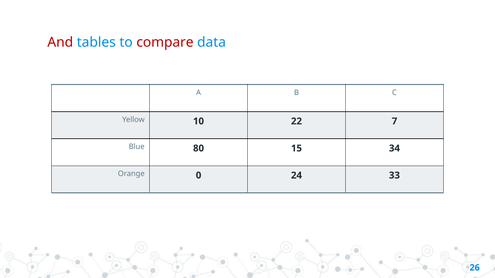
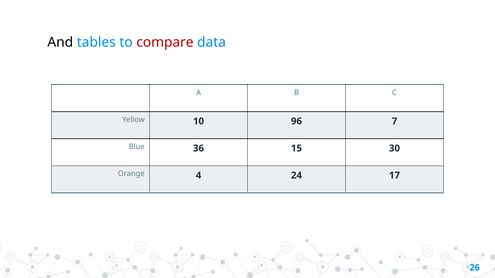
And colour: red -> black
22: 22 -> 96
80: 80 -> 36
34: 34 -> 30
0: 0 -> 4
33: 33 -> 17
